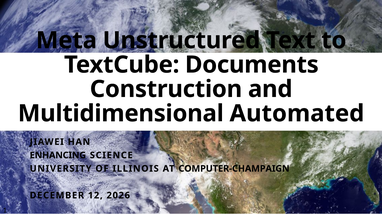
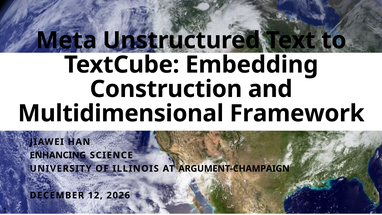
Documents: Documents -> Embedding
Automated: Automated -> Framework
COMPUTER-CHAMPAIGN: COMPUTER-CHAMPAIGN -> ARGUMENT-CHAMPAIGN
